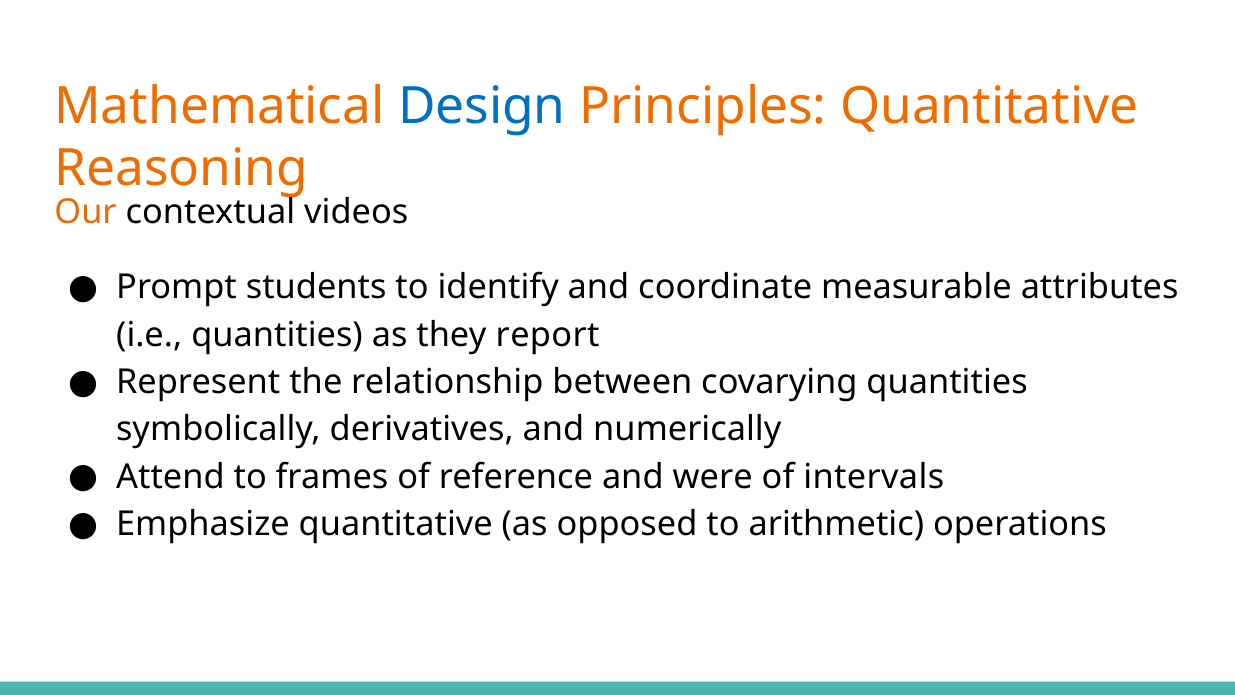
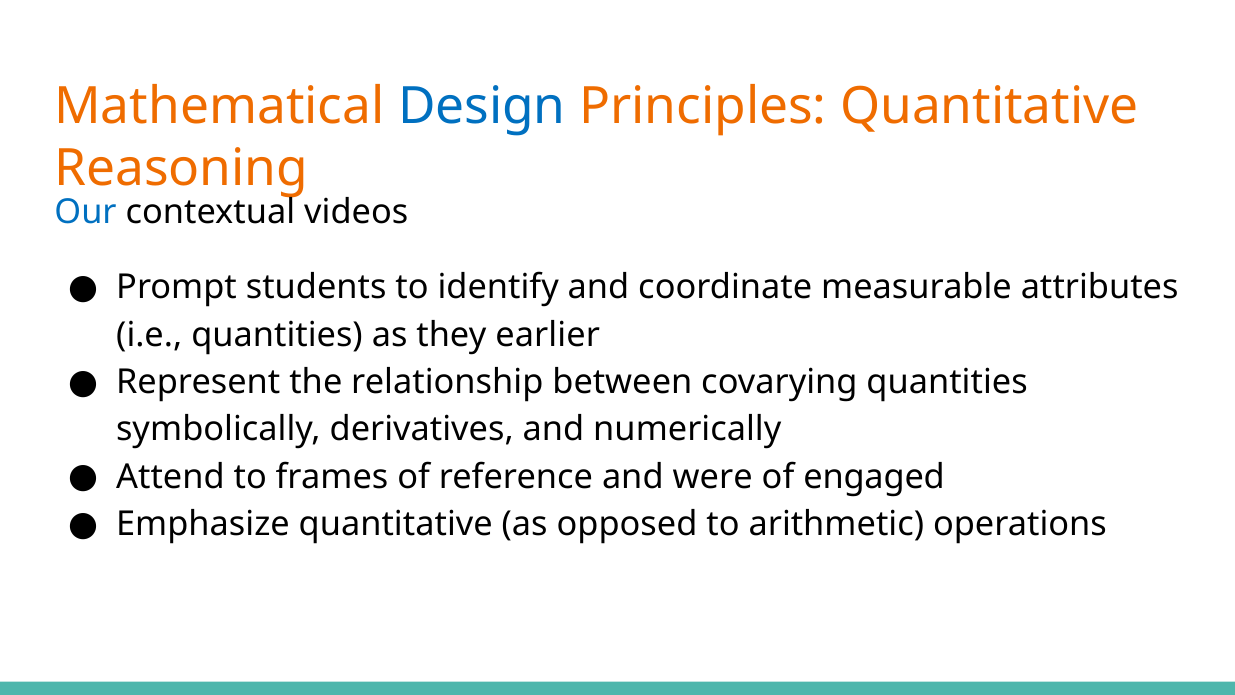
Our colour: orange -> blue
report: report -> earlier
intervals: intervals -> engaged
